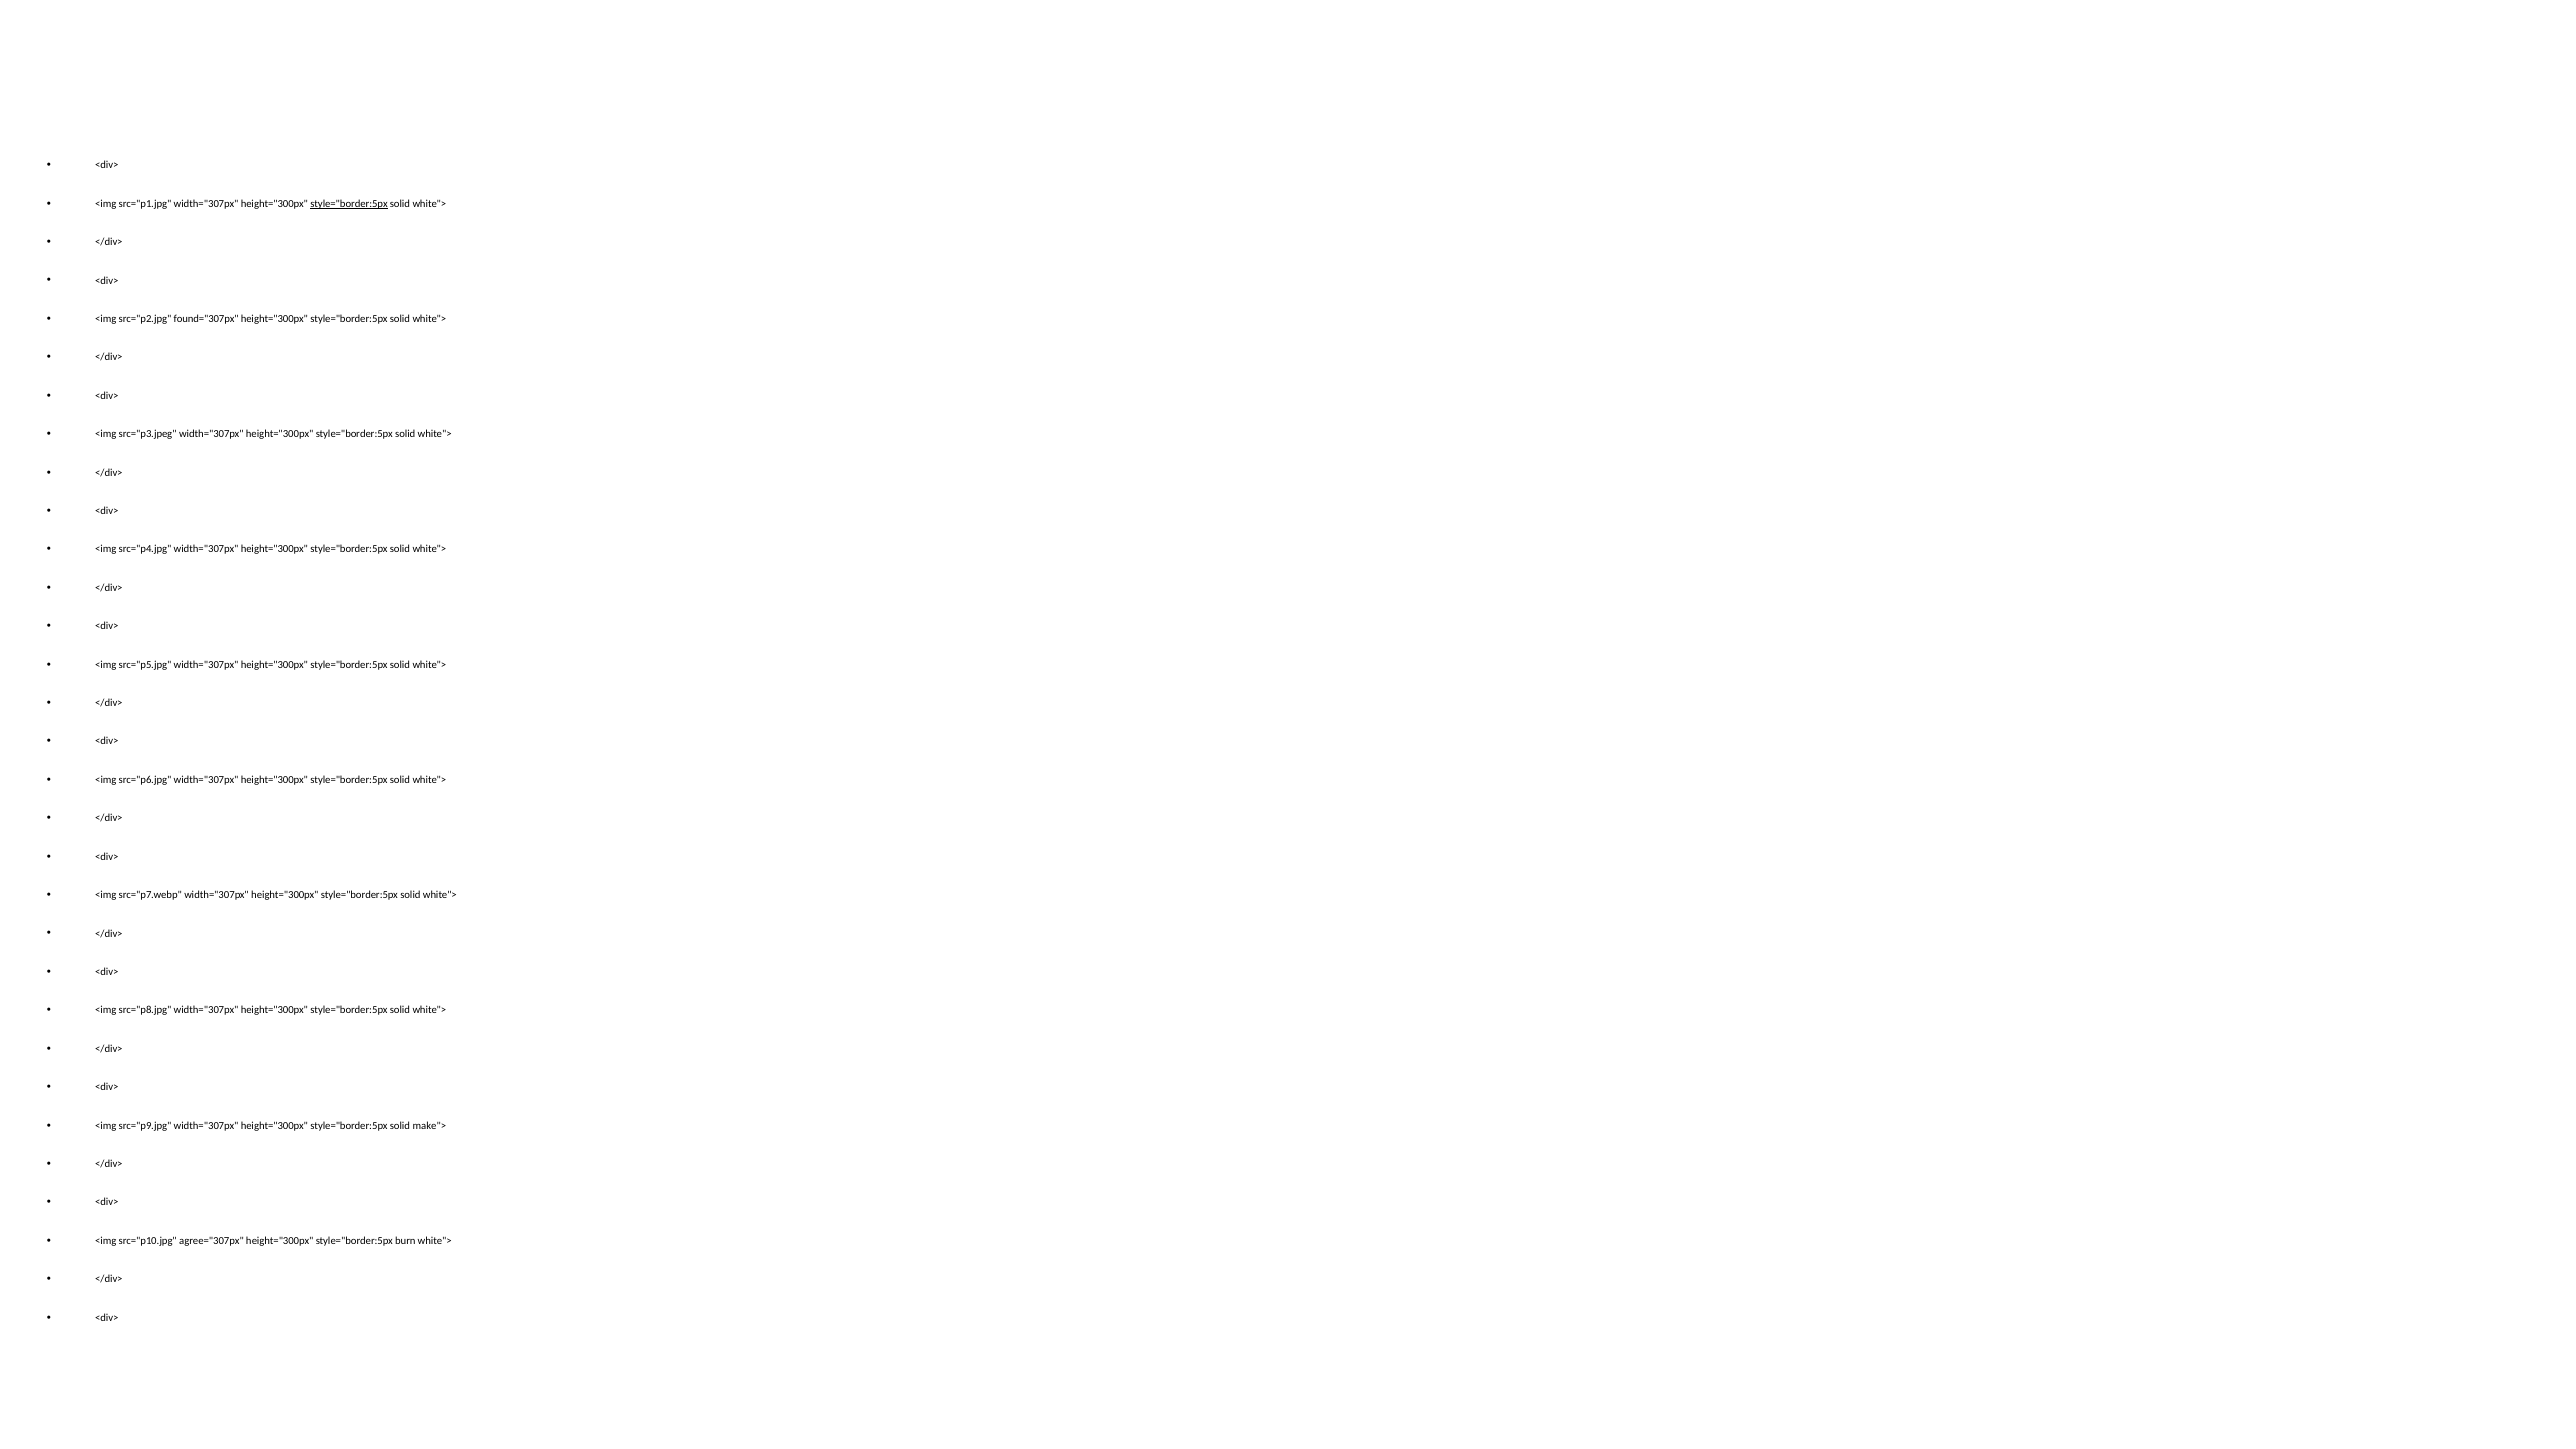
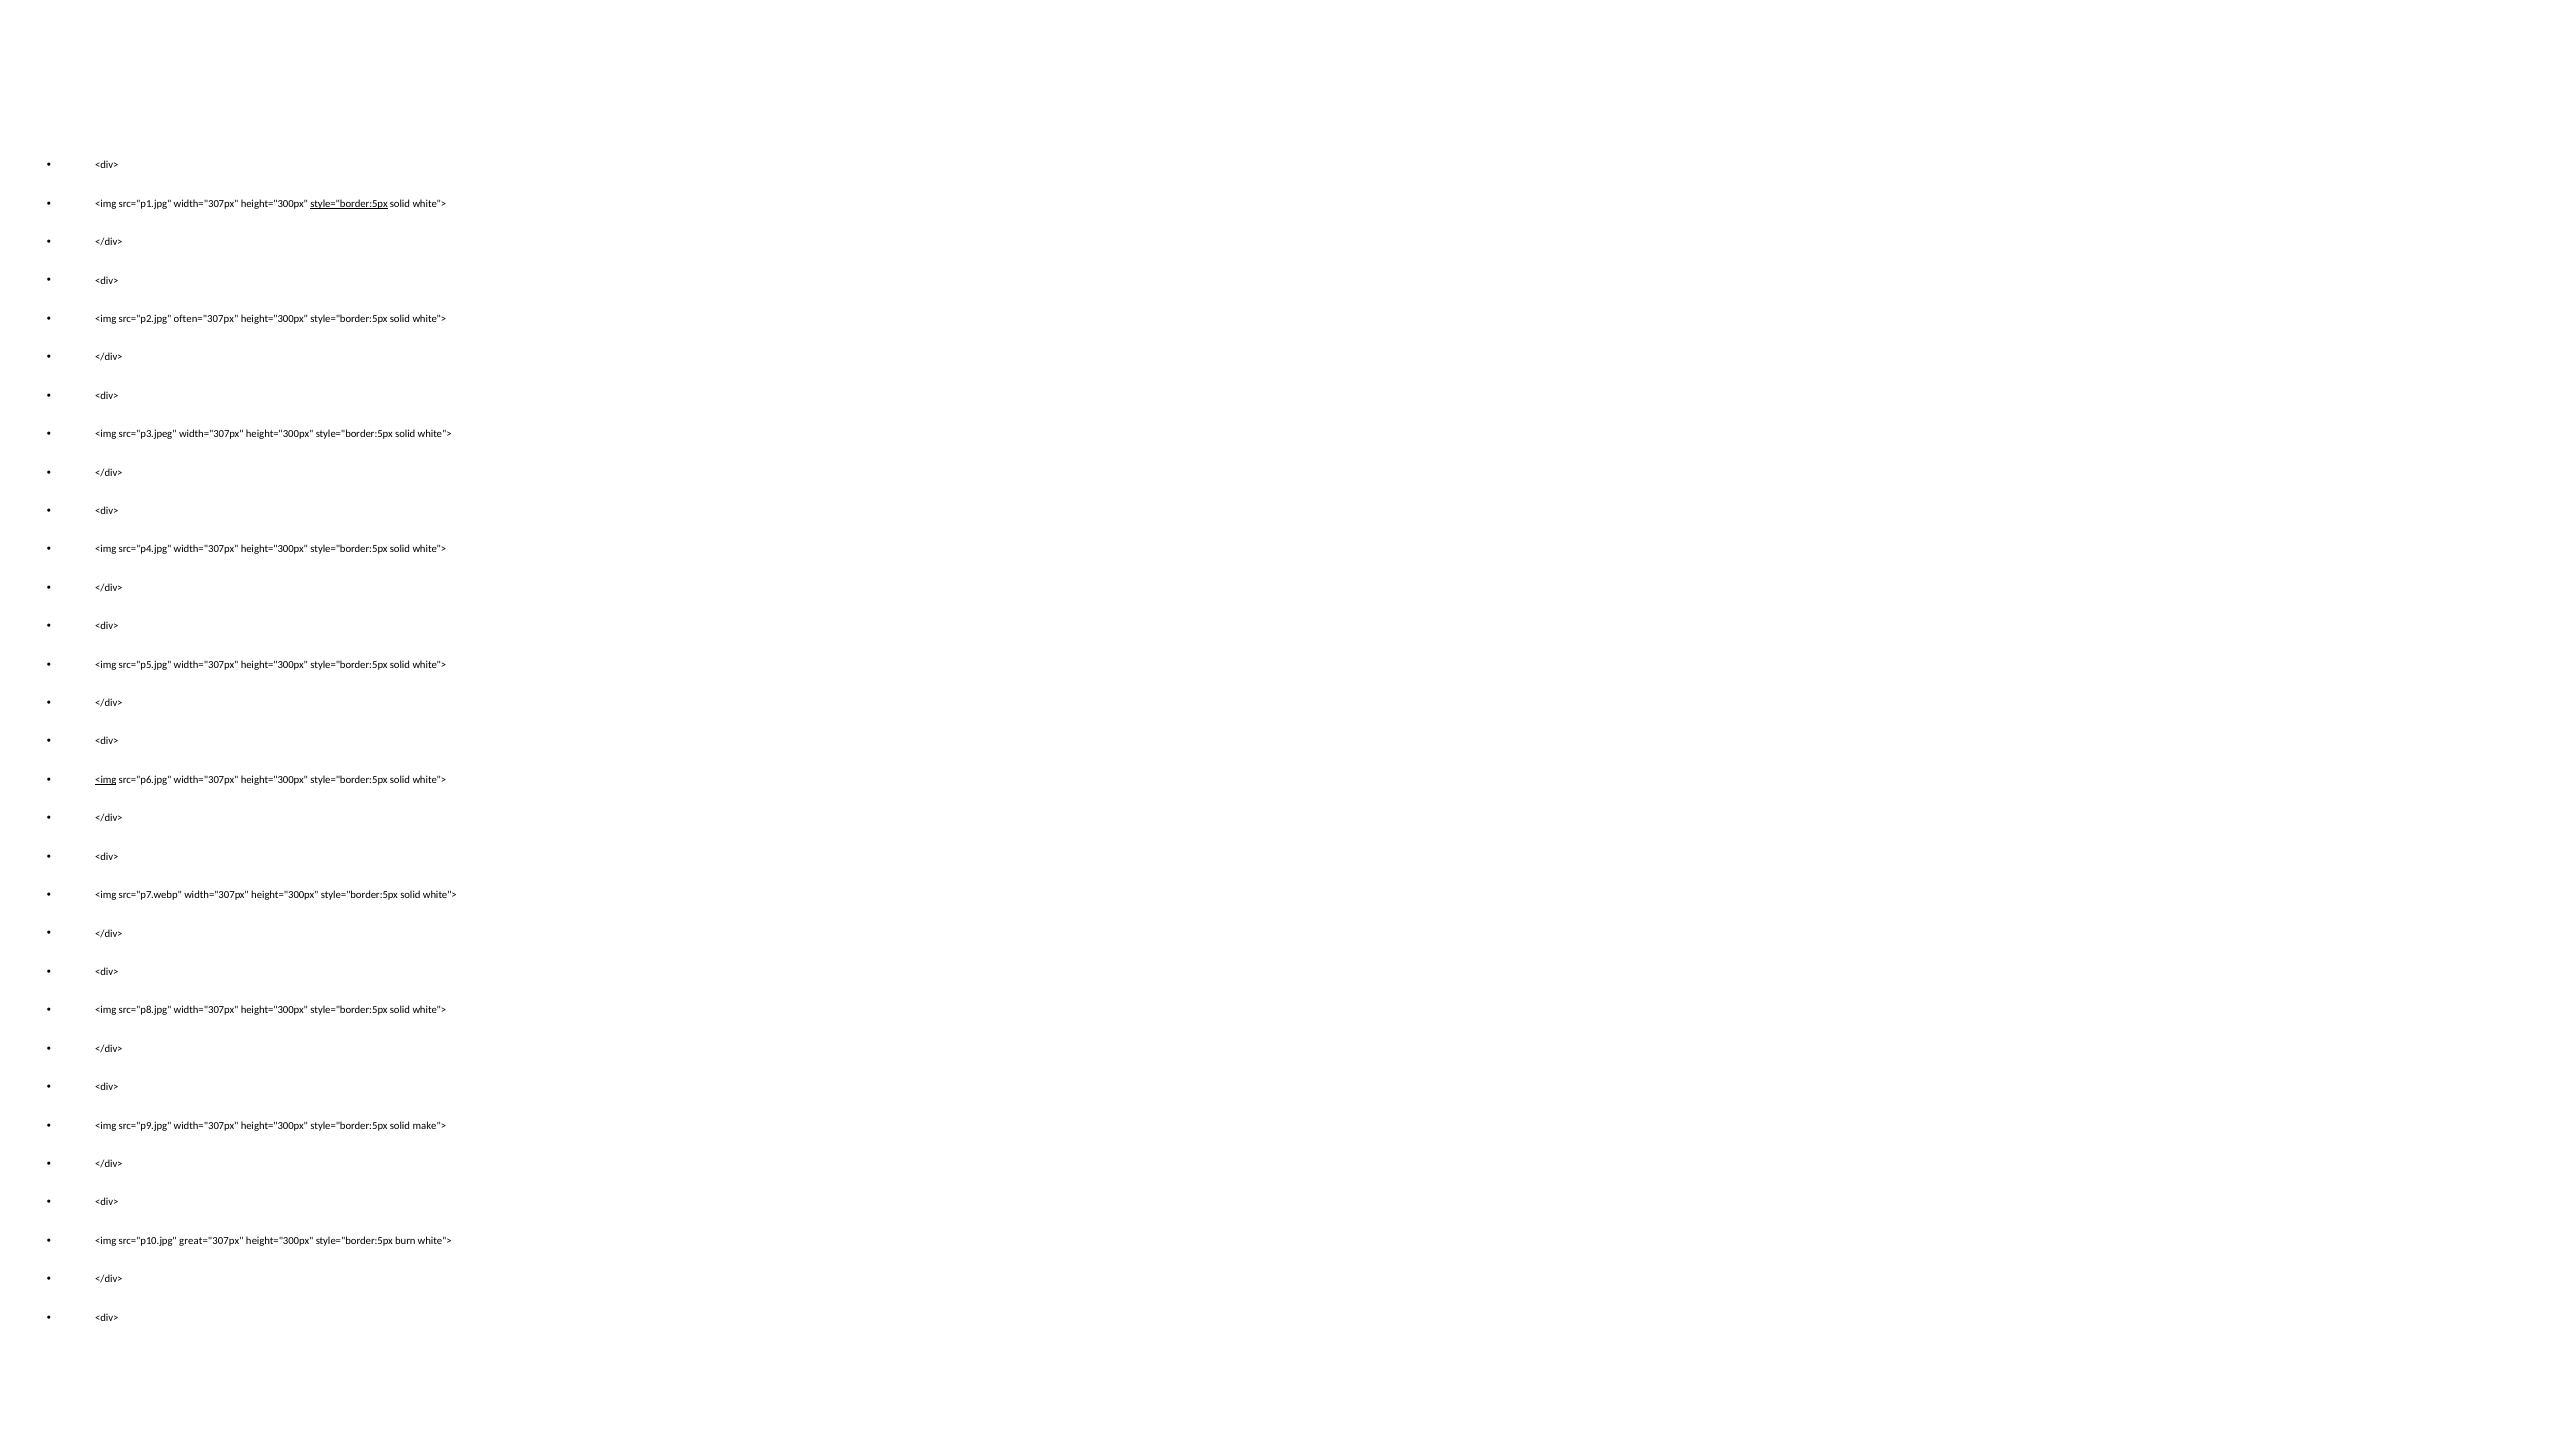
found="307px: found="307px -> often="307px
<img at (106, 780) underline: none -> present
agree="307px: agree="307px -> great="307px
